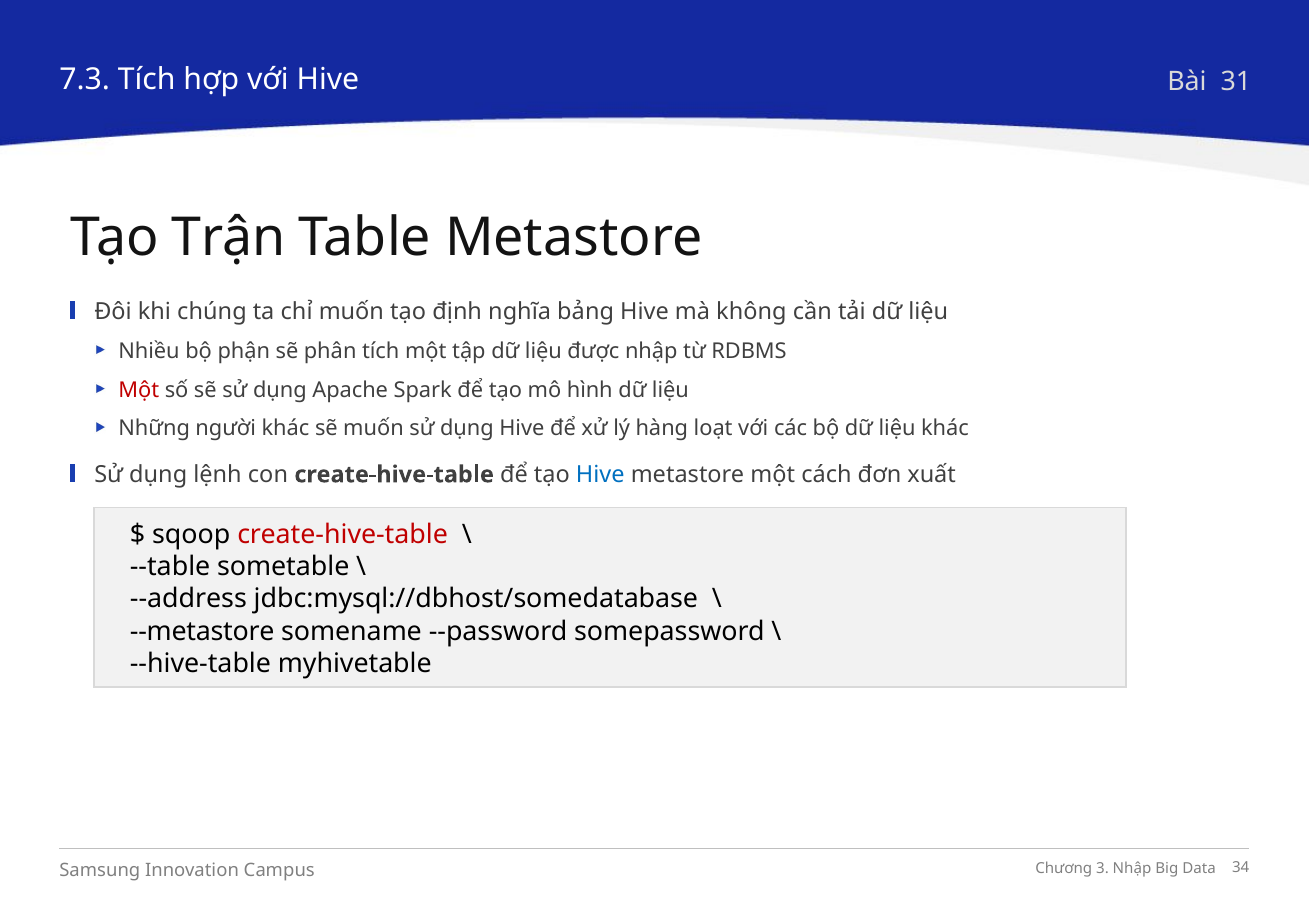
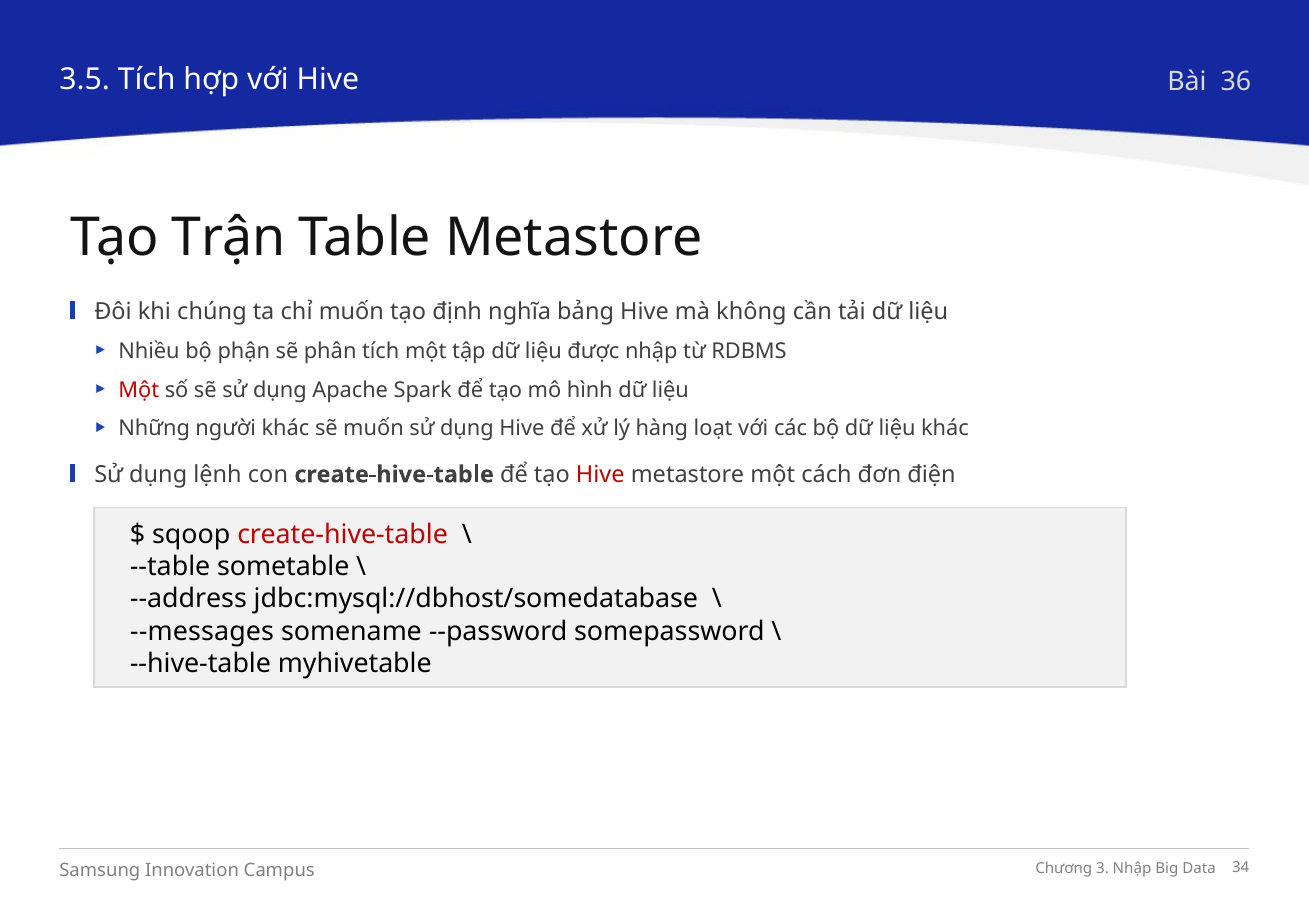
7.3: 7.3 -> 3.5
31: 31 -> 36
Hive at (600, 475) colour: blue -> red
xuất: xuất -> điện
--metastore: --metastore -> --messages
